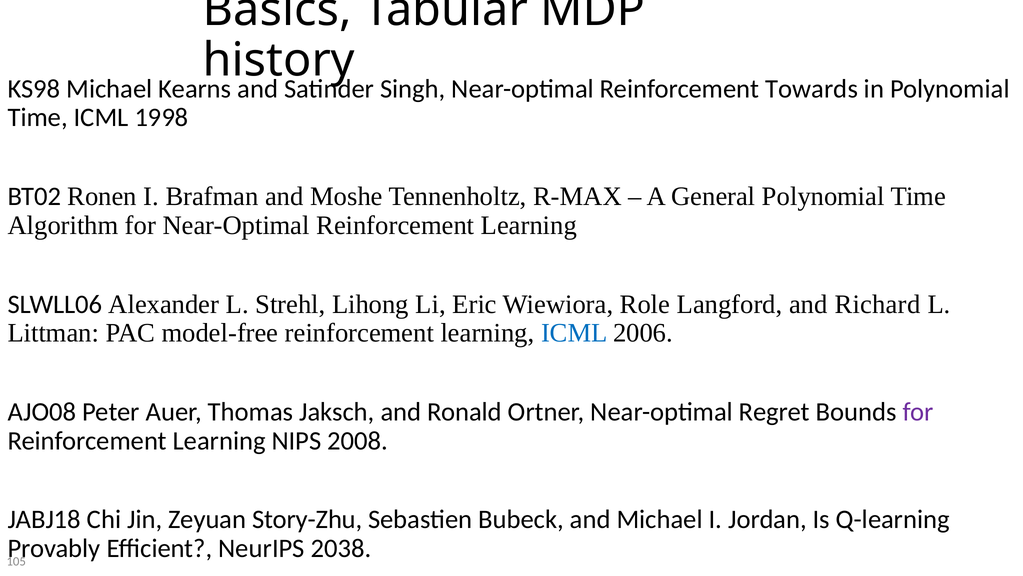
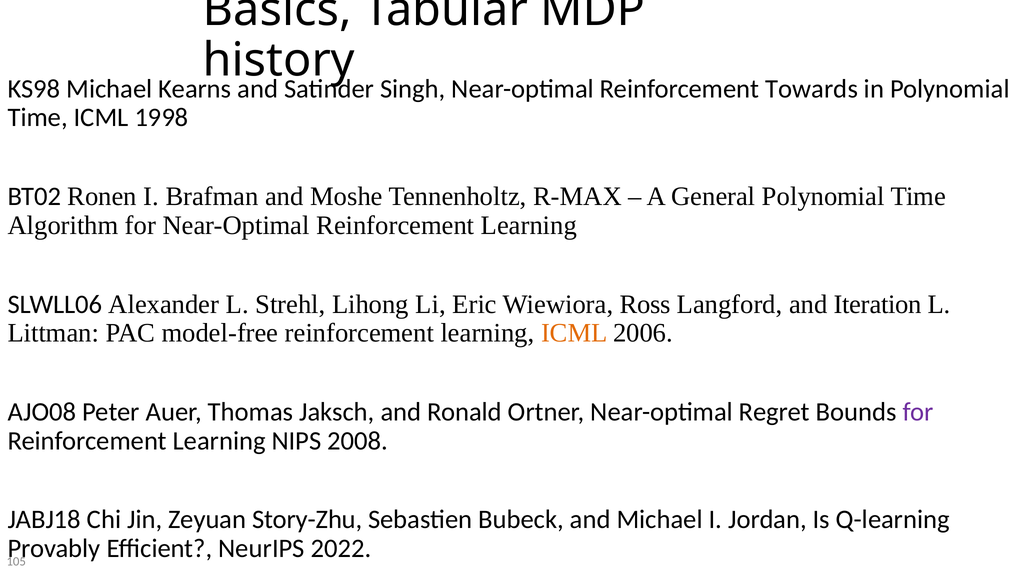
Role: Role -> Ross
Richard: Richard -> Iteration
ICML at (574, 333) colour: blue -> orange
2038: 2038 -> 2022
